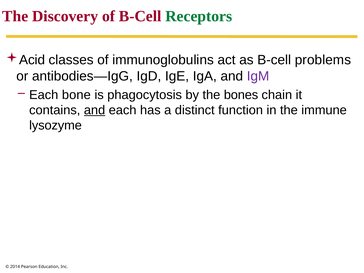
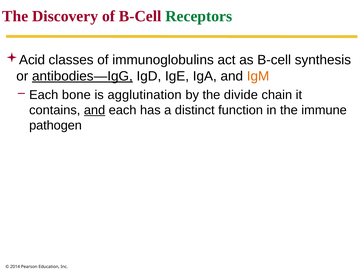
problems: problems -> synthesis
antibodies—IgG underline: none -> present
IgM colour: purple -> orange
phagocytosis: phagocytosis -> agglutination
bones: bones -> divide
lysozyme: lysozyme -> pathogen
